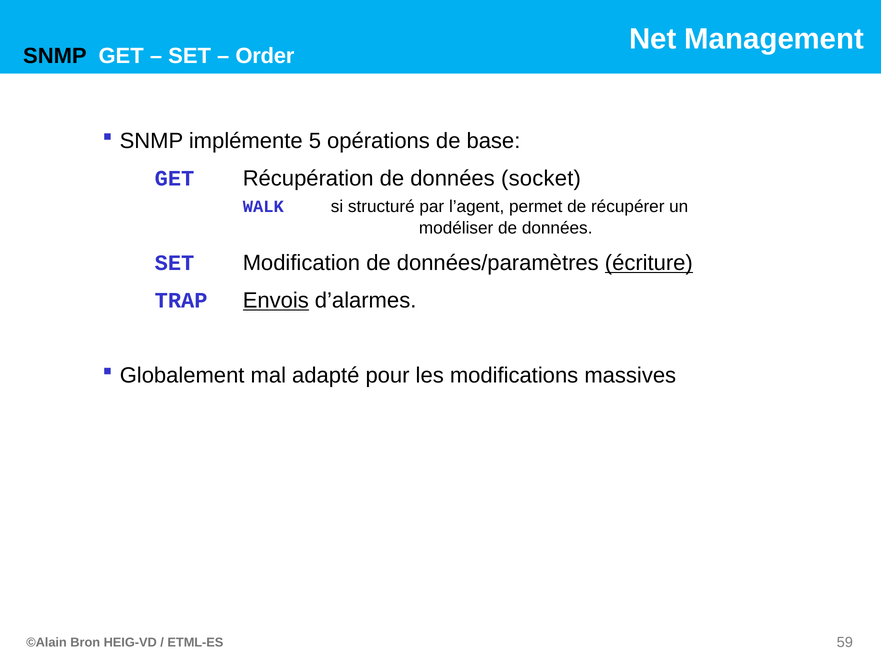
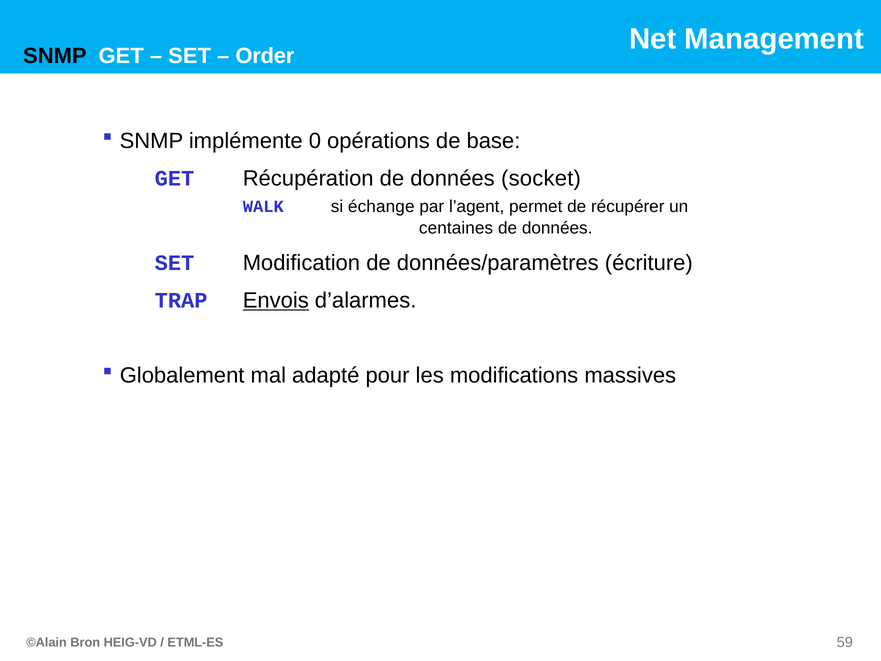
5: 5 -> 0
structuré: structuré -> échange
modéliser: modéliser -> centaines
écriture underline: present -> none
